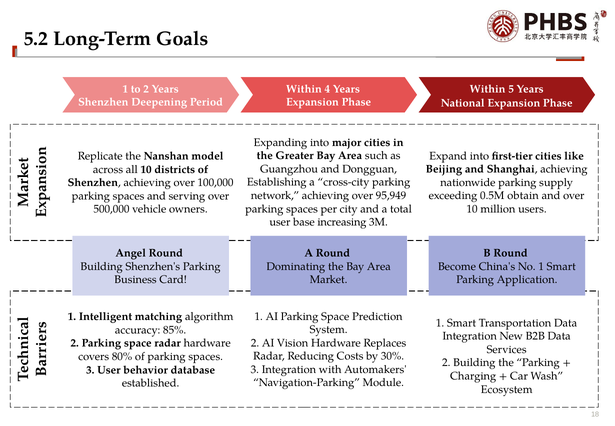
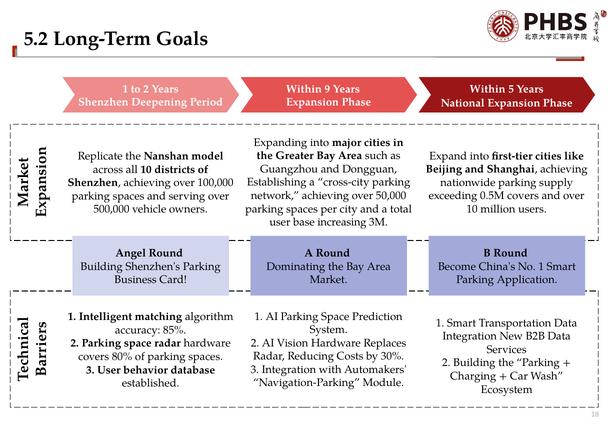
4: 4 -> 9
95,949: 95,949 -> 50,000
0.5M obtain: obtain -> covers
